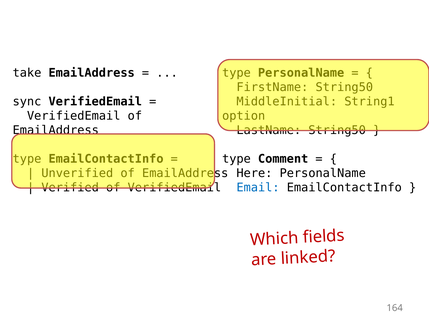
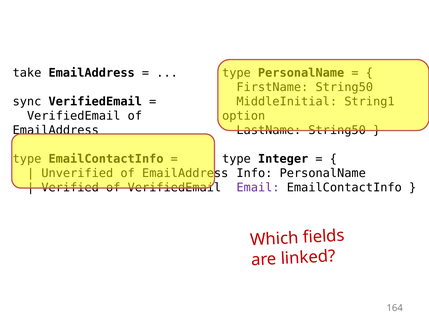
Comment: Comment -> Integer
Here: Here -> Info
Email colour: blue -> purple
